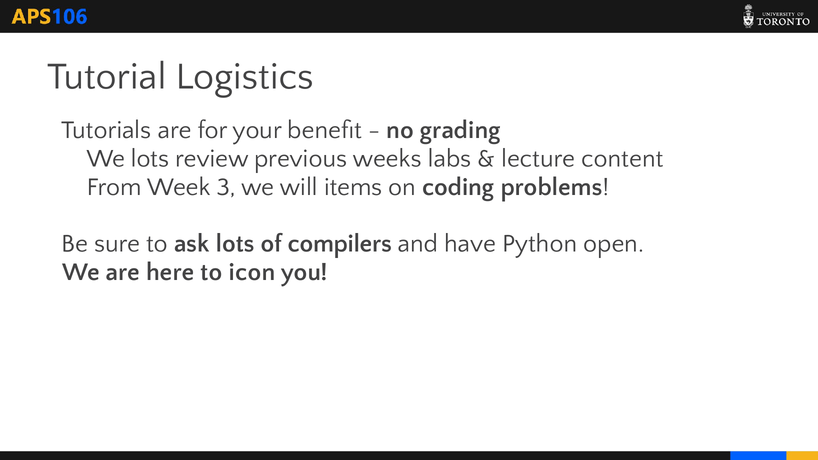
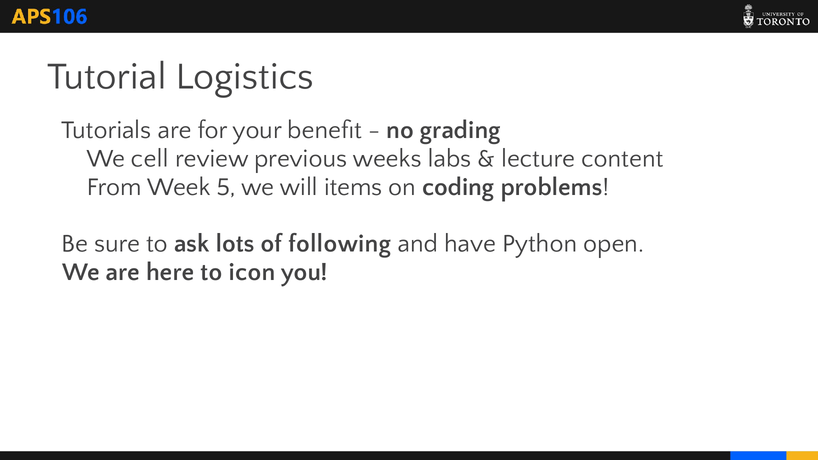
lots at (150, 158): lots -> cell
3: 3 -> 5
compilers: compilers -> following
